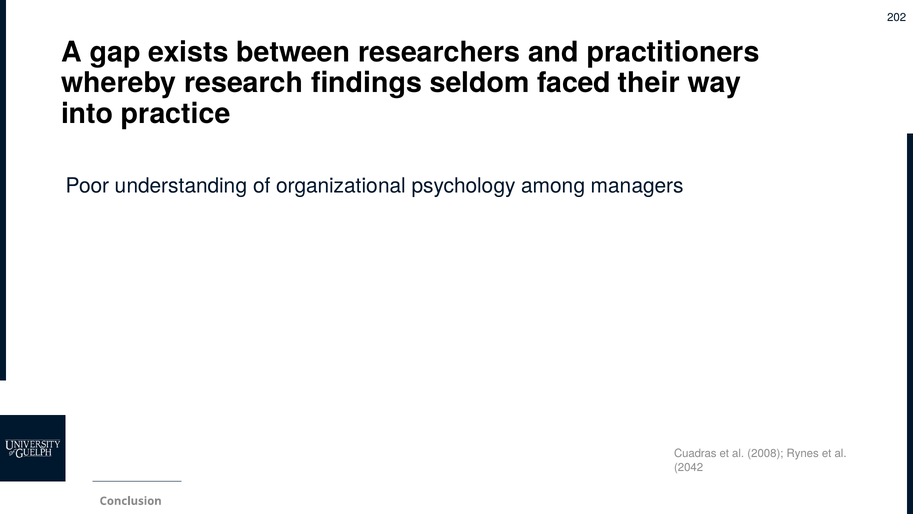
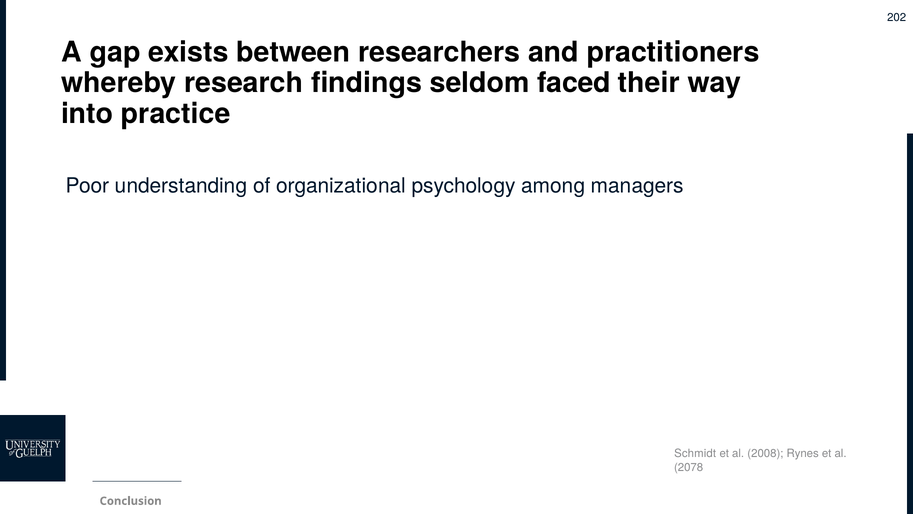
Cuadras: Cuadras -> Schmidt
2042: 2042 -> 2078
